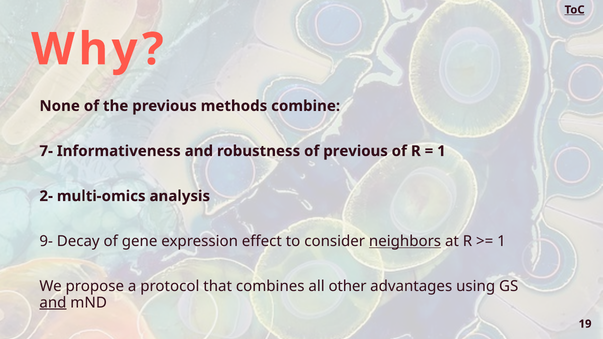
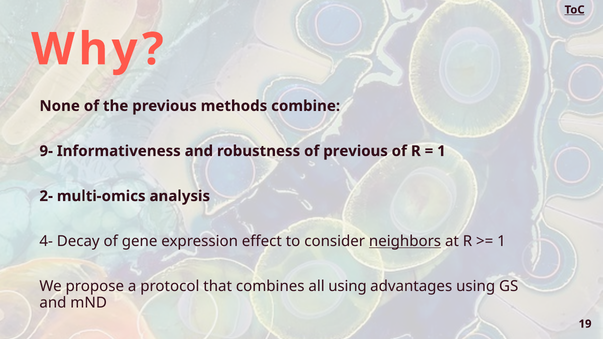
7-: 7- -> 9-
9-: 9- -> 4-
all other: other -> using
and at (53, 303) underline: present -> none
